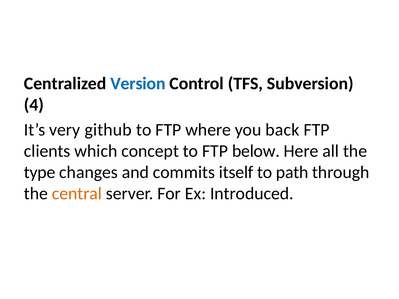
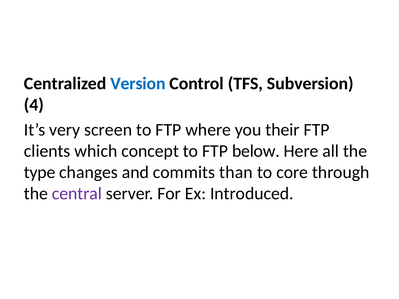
github: github -> screen
back: back -> their
itself: itself -> than
path: path -> core
central colour: orange -> purple
